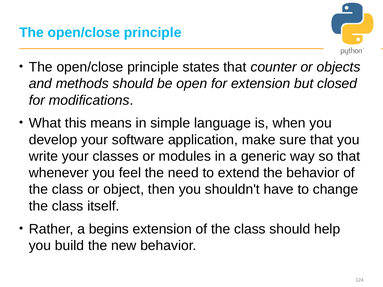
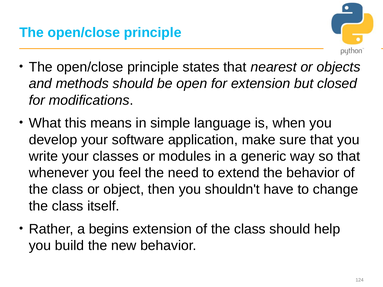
counter: counter -> nearest
